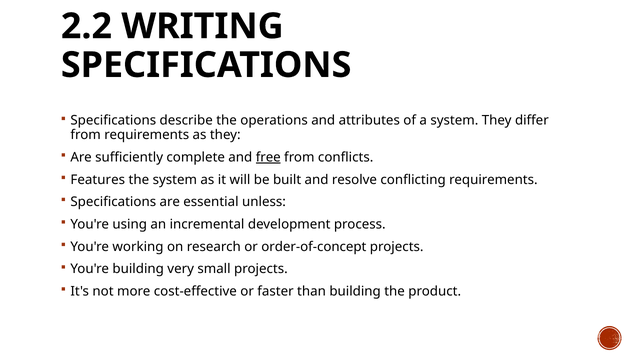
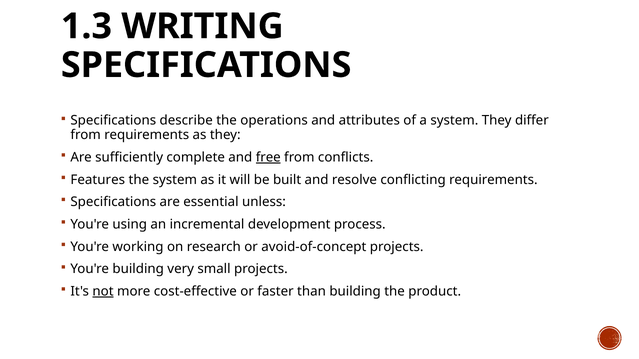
2.2: 2.2 -> 1.3
order-of-concept: order-of-concept -> avoid-of-concept
not underline: none -> present
